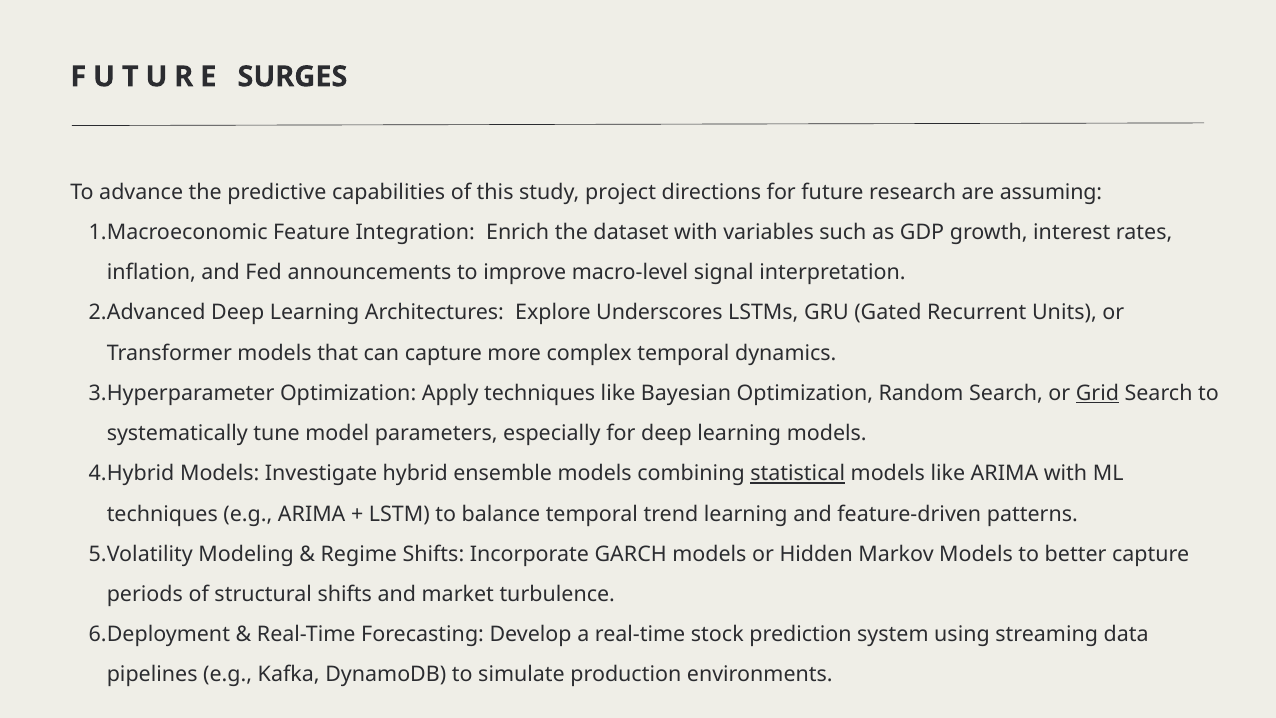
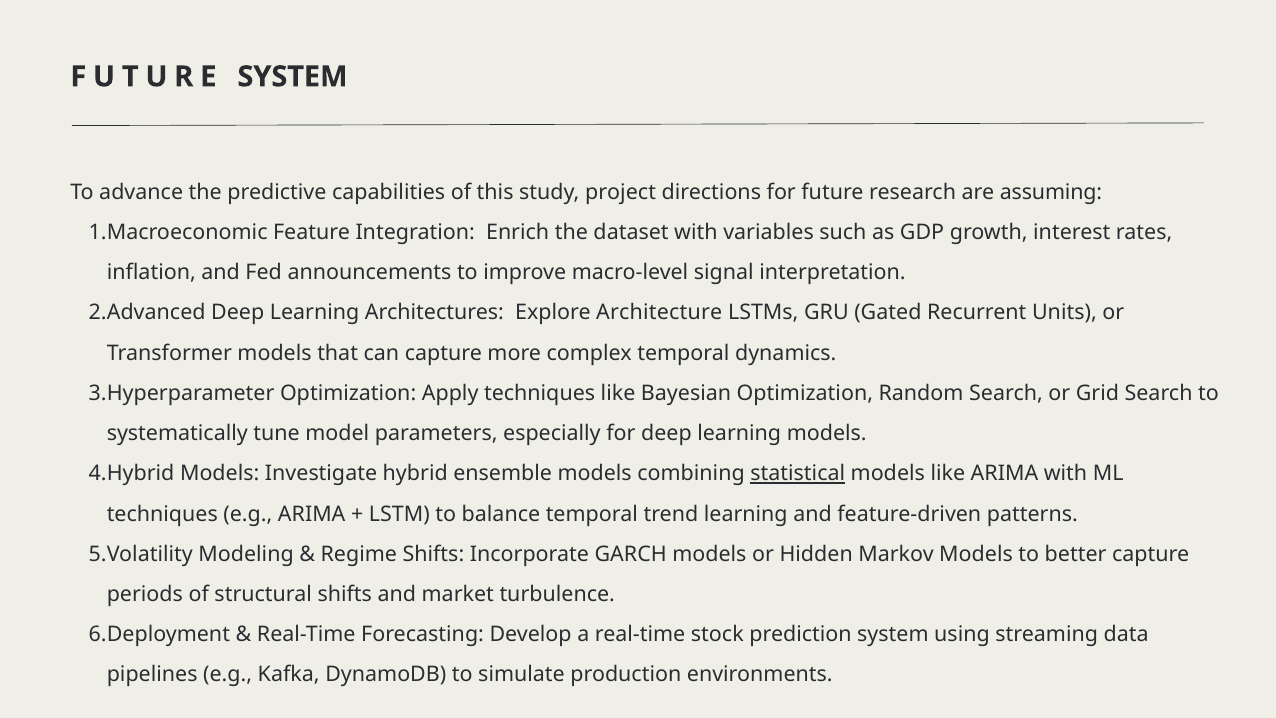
FUTURE SURGES: SURGES -> SYSTEM
Underscores: Underscores -> Architecture
Grid underline: present -> none
